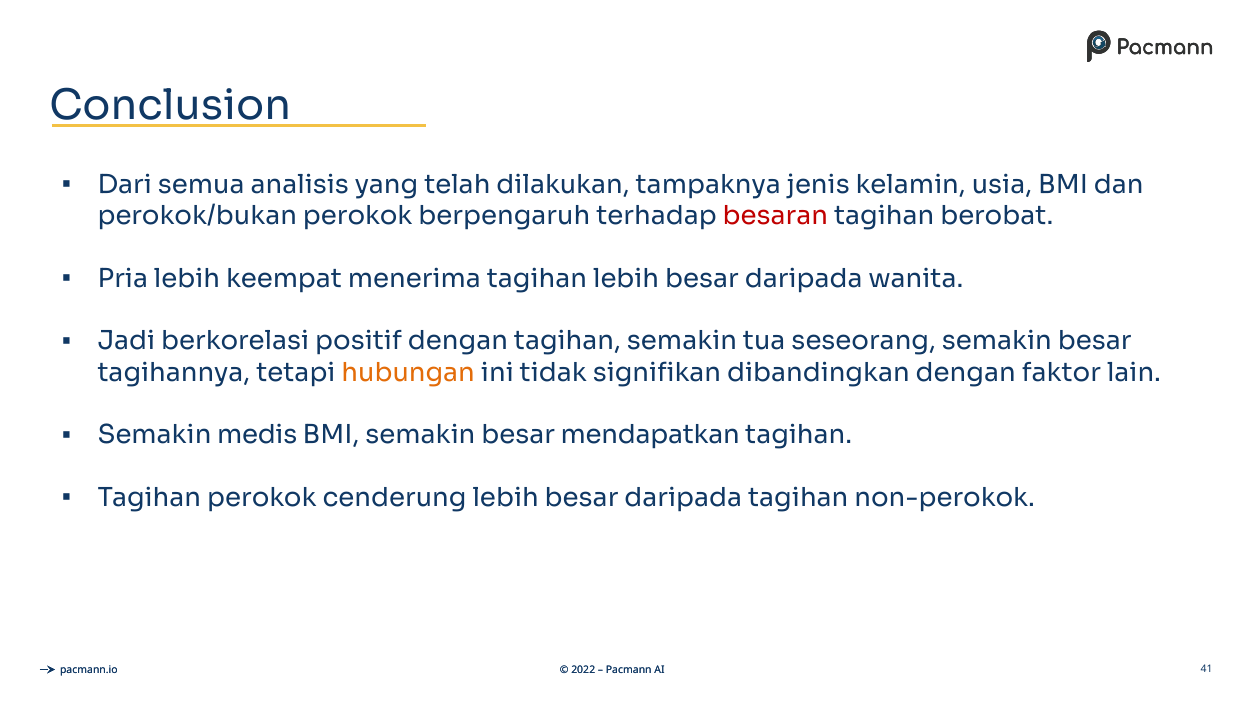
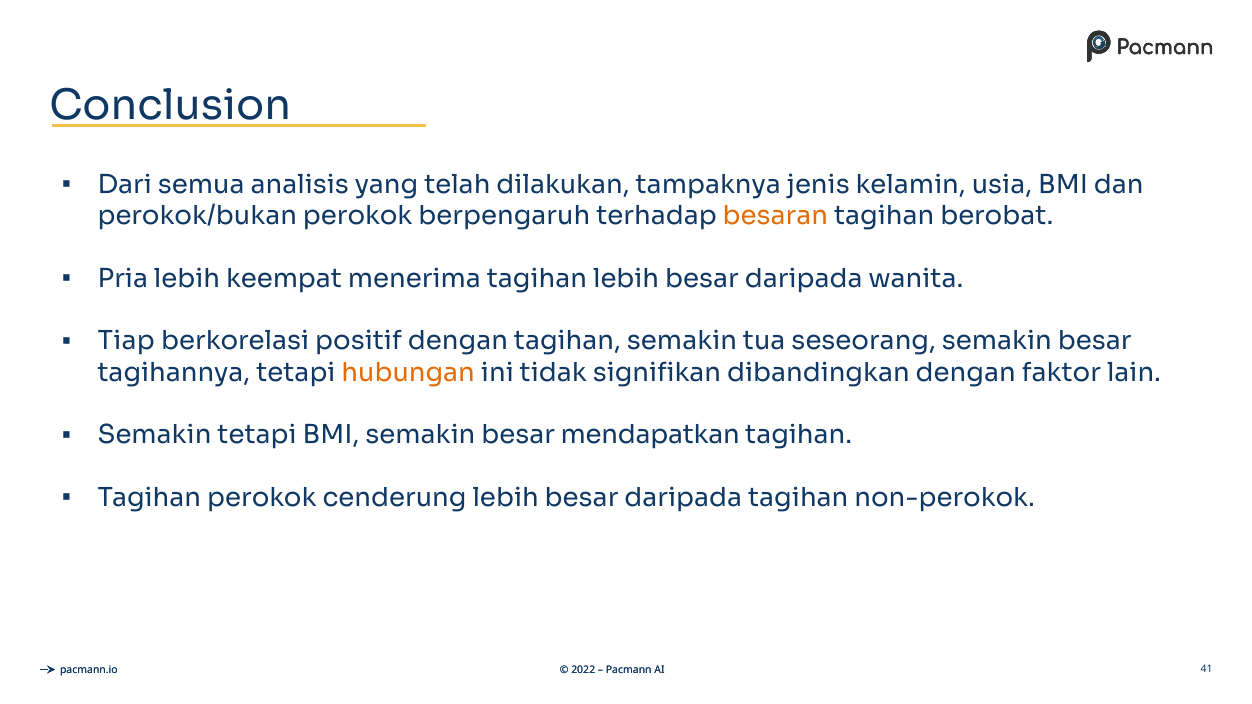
besaran colour: red -> orange
Jadi: Jadi -> Tiap
Semakin medis: medis -> tetapi
